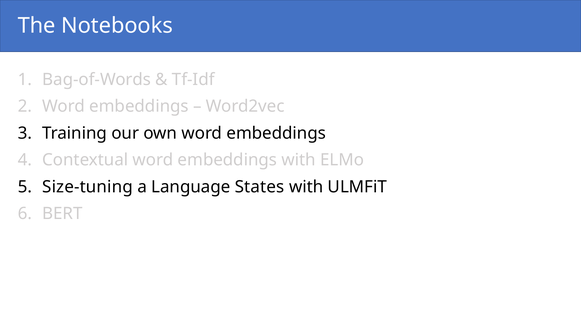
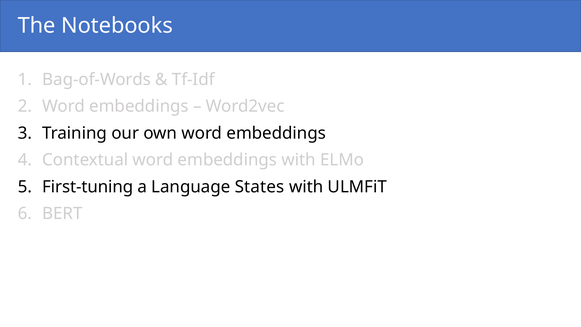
Size-tuning: Size-tuning -> First-tuning
